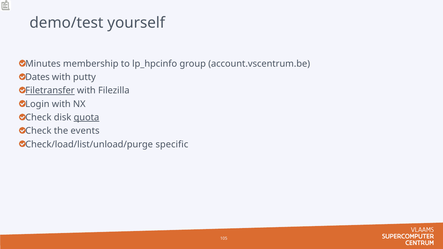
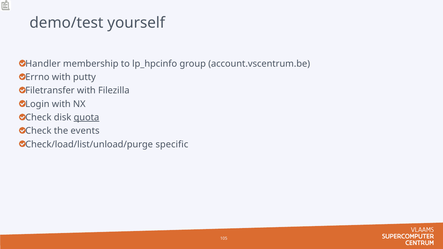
Minutes: Minutes -> Handler
Dates: Dates -> Errno
Filetransfer underline: present -> none
